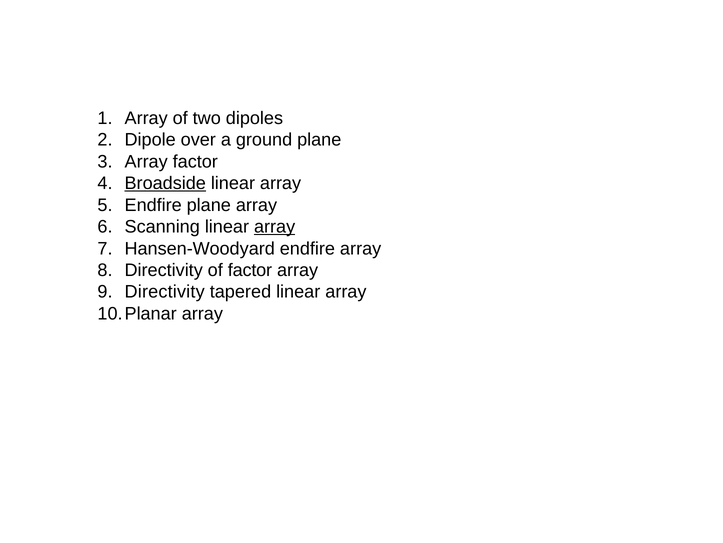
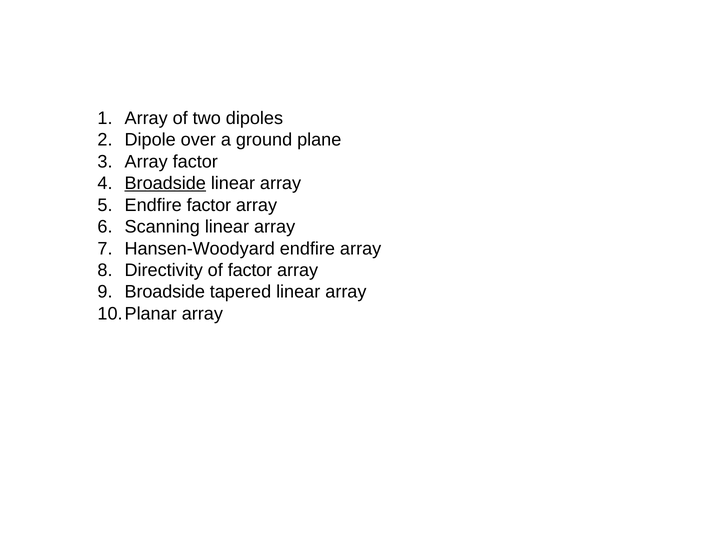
Endfire plane: plane -> factor
array at (275, 227) underline: present -> none
Directivity at (165, 292): Directivity -> Broadside
